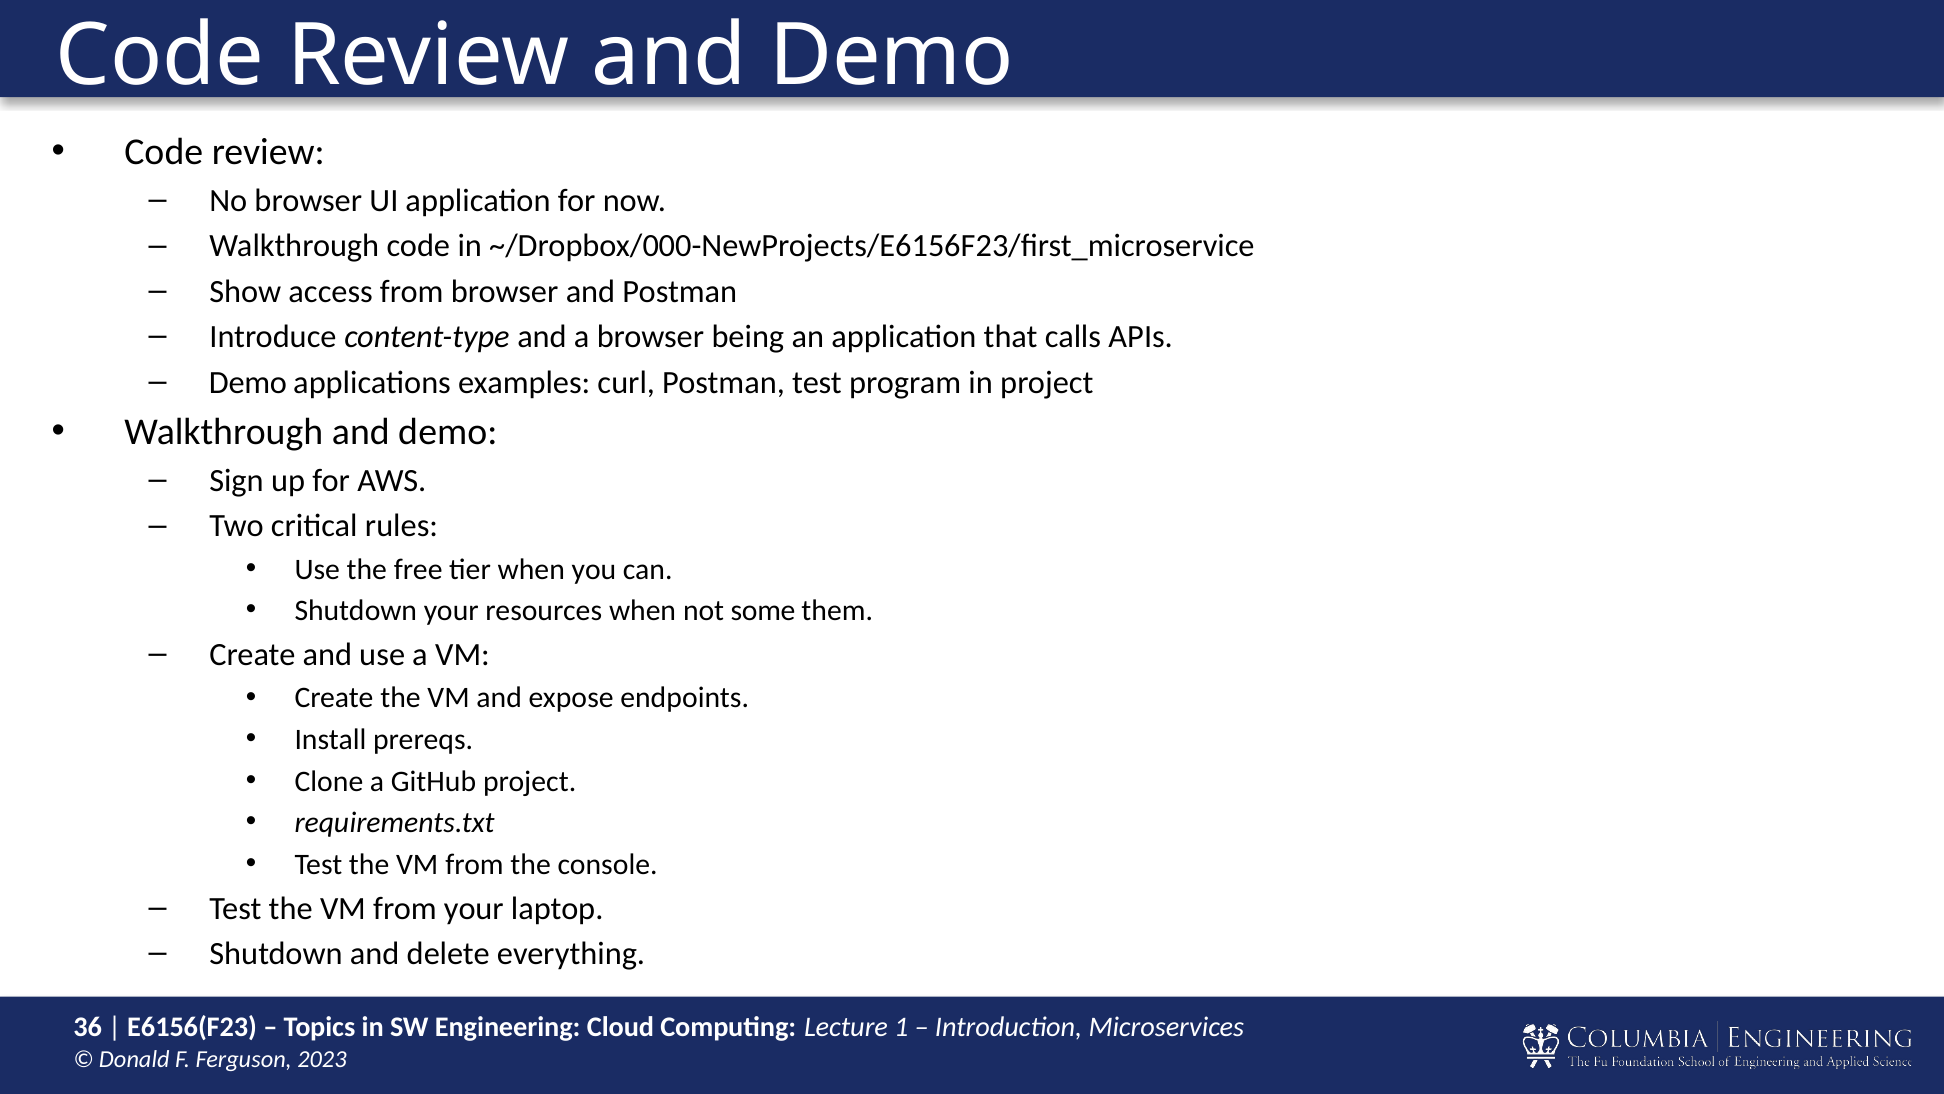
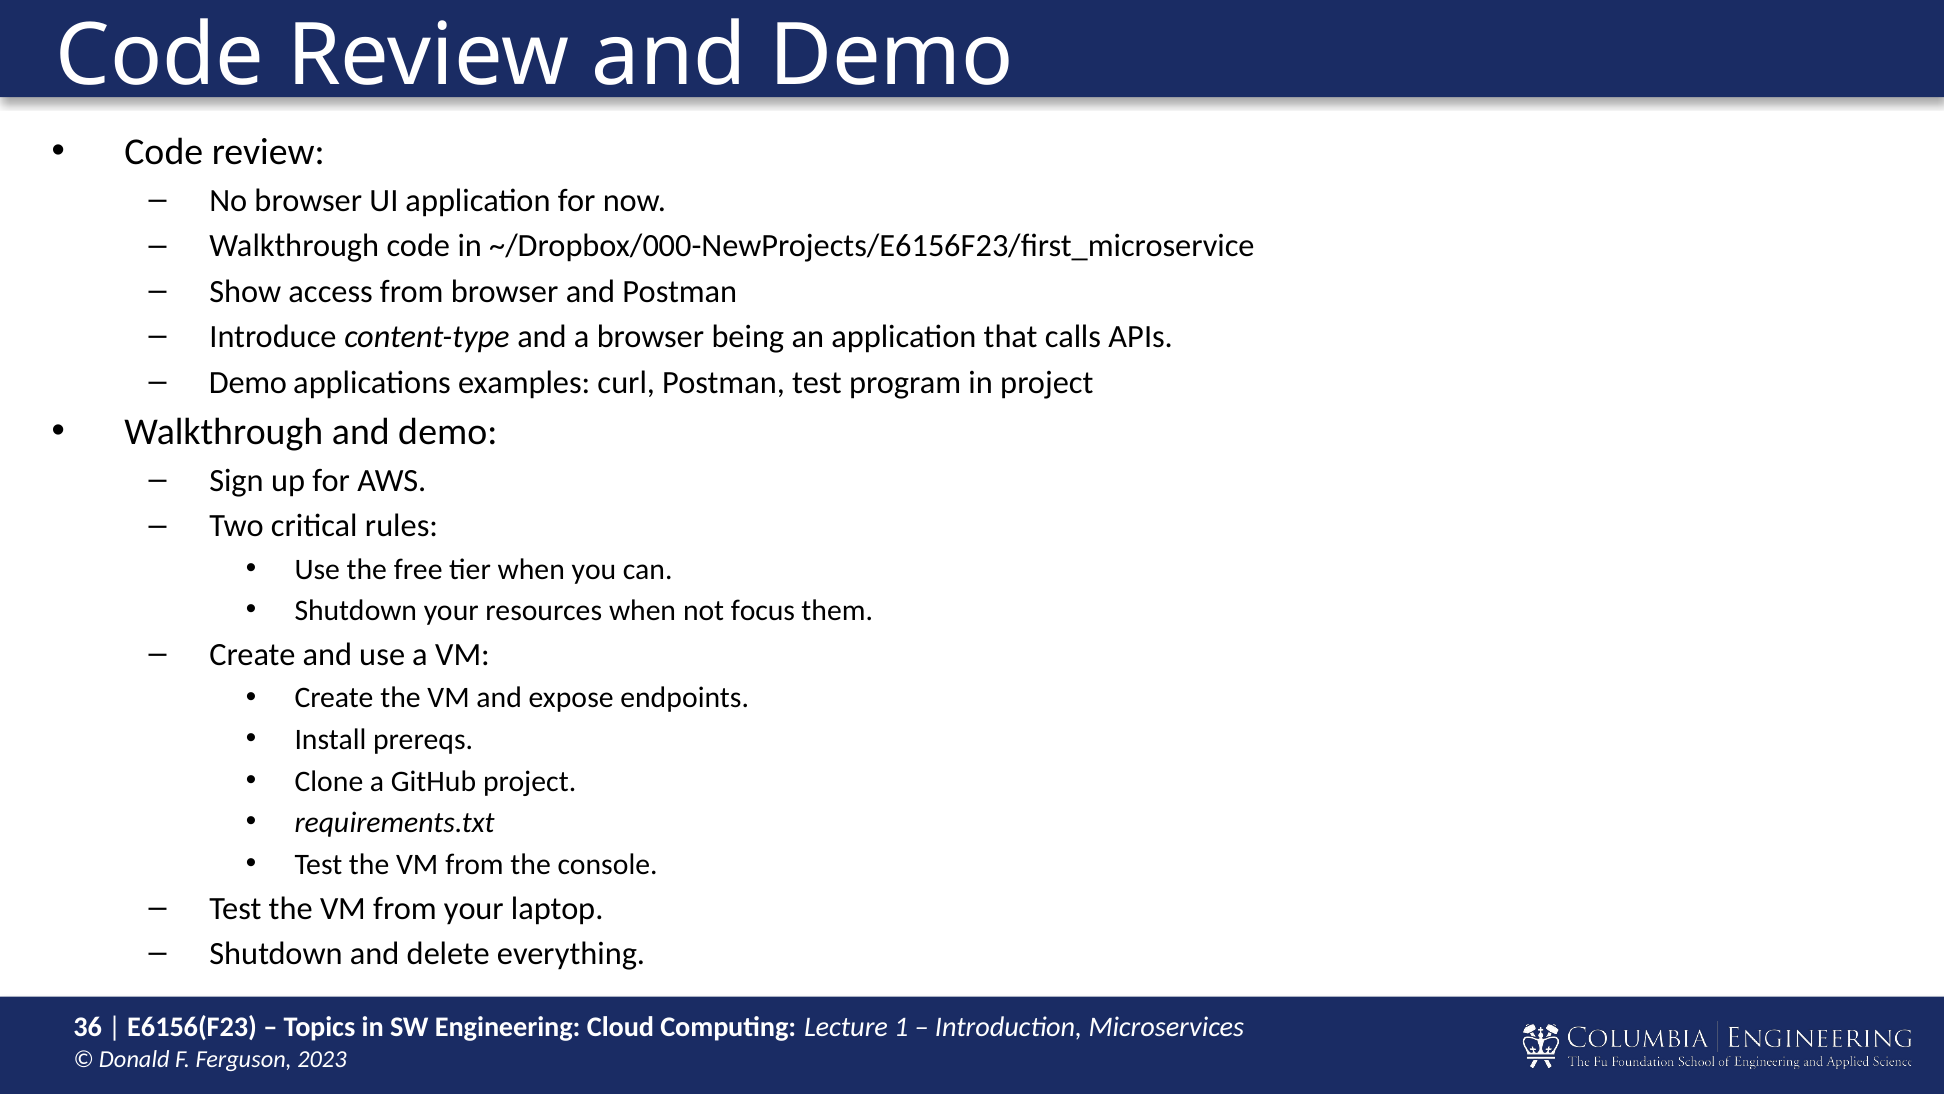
some: some -> focus
